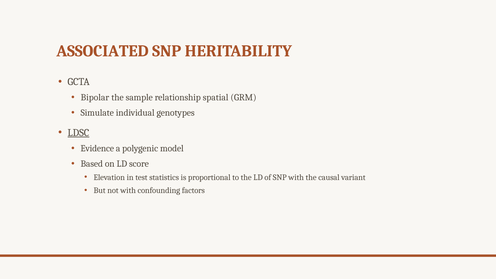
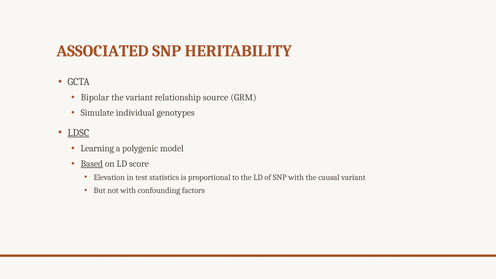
the sample: sample -> variant
spatial: spatial -> source
Evidence: Evidence -> Learning
Based underline: none -> present
